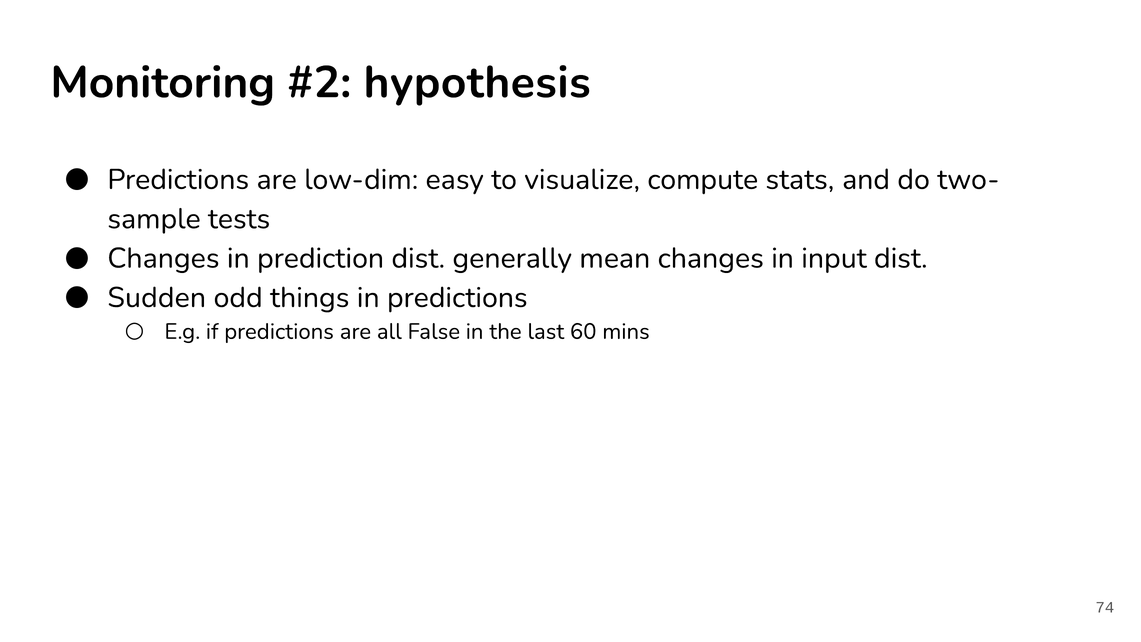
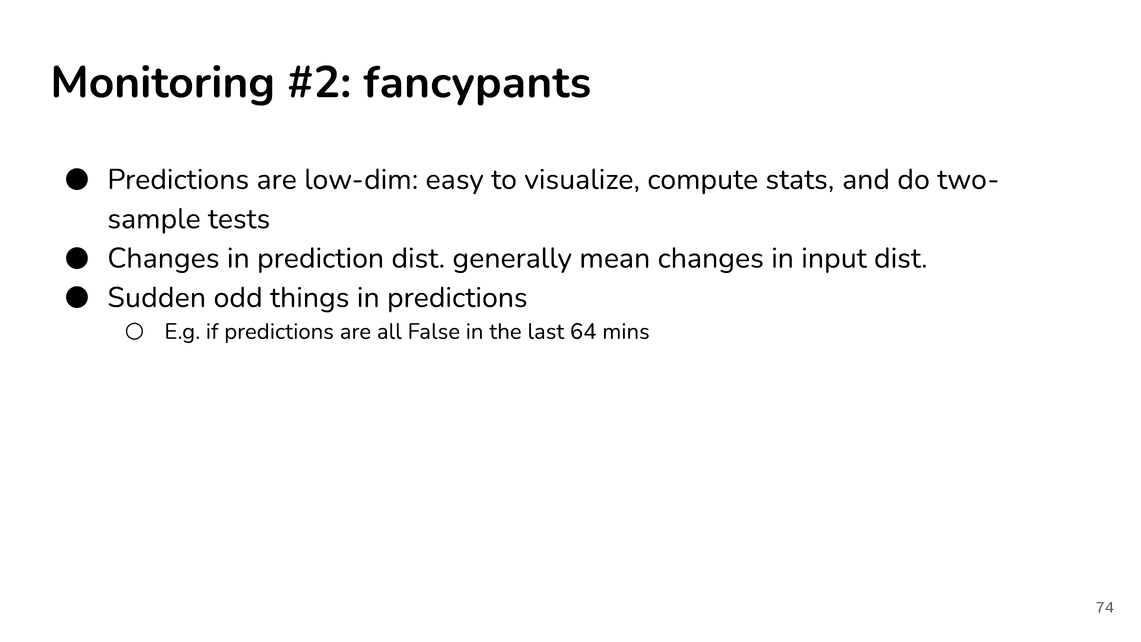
hypothesis: hypothesis -> fancypants
60: 60 -> 64
